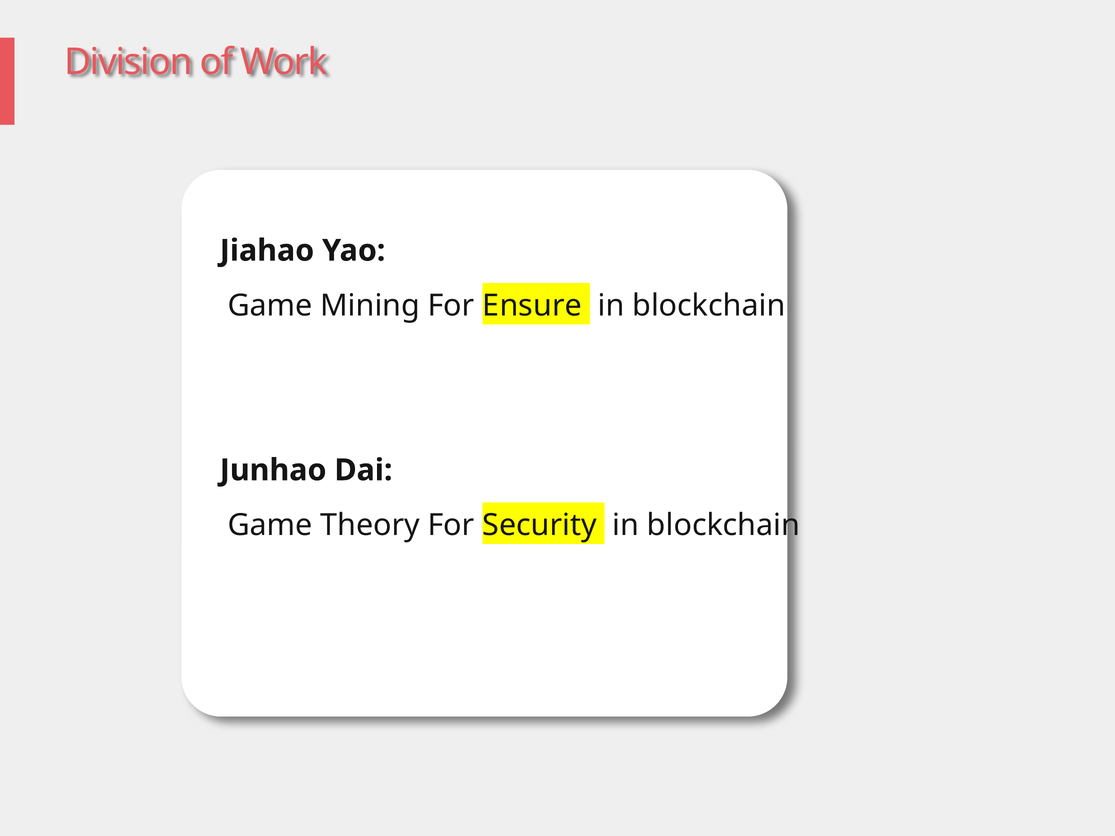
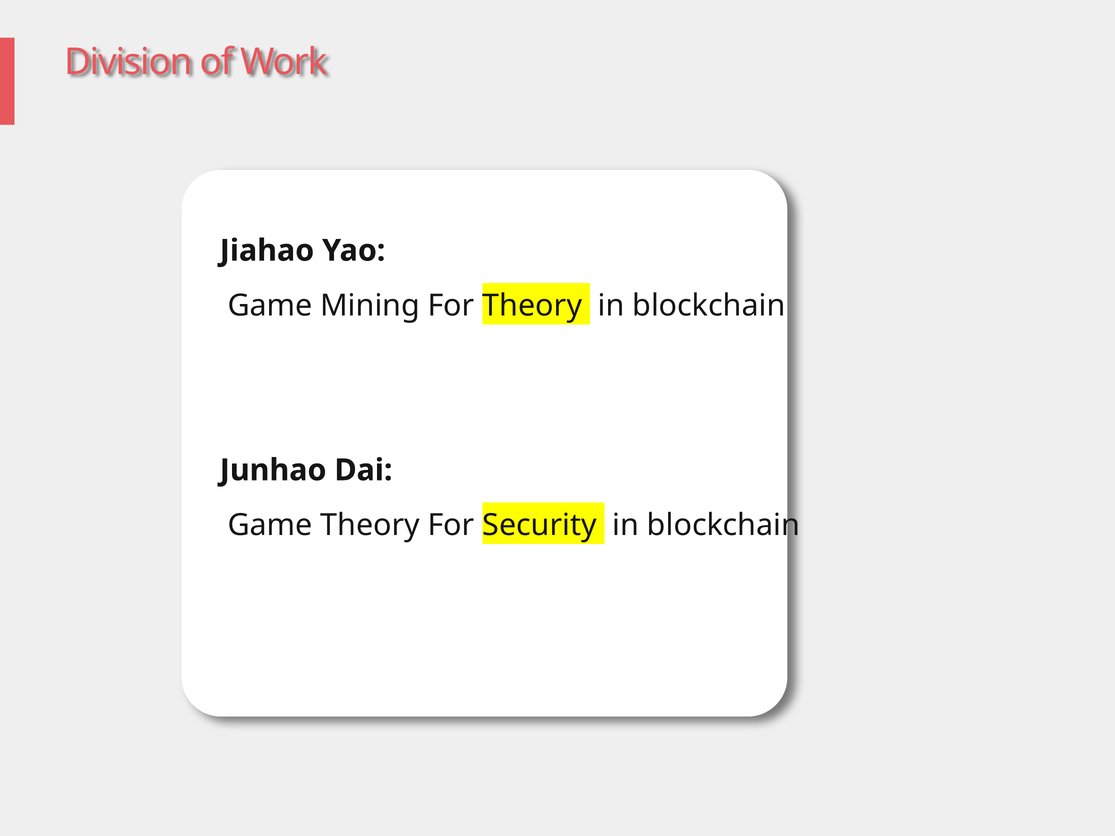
For Ensure: Ensure -> Theory
